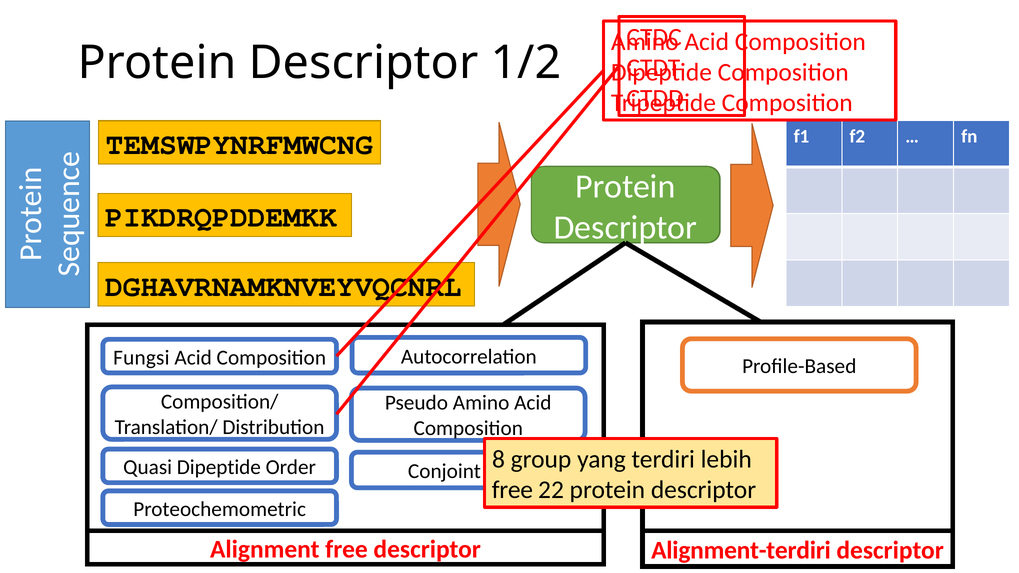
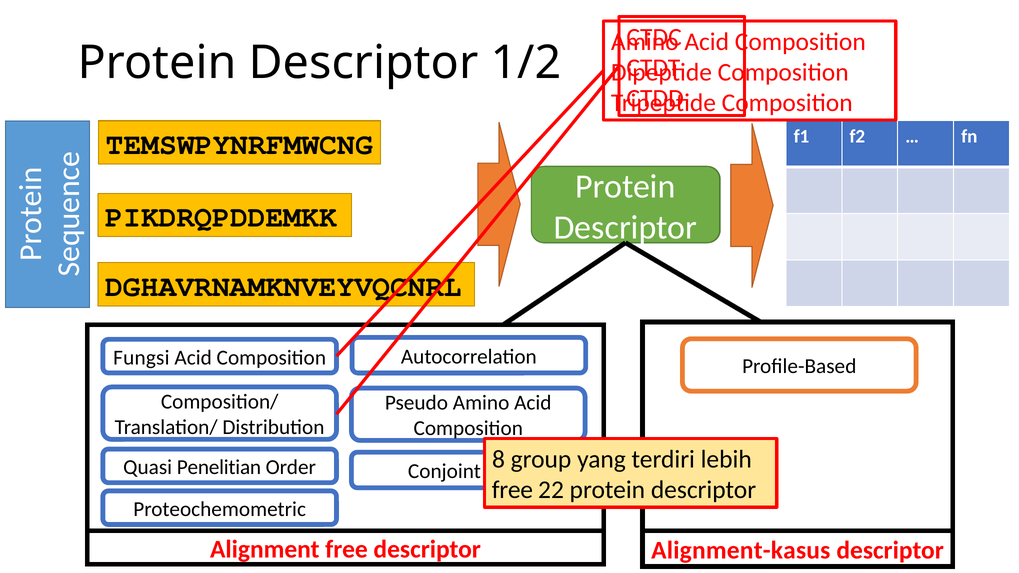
Quasi Dipeptide: Dipeptide -> Penelitian
Alignment-terdiri: Alignment-terdiri -> Alignment-kasus
